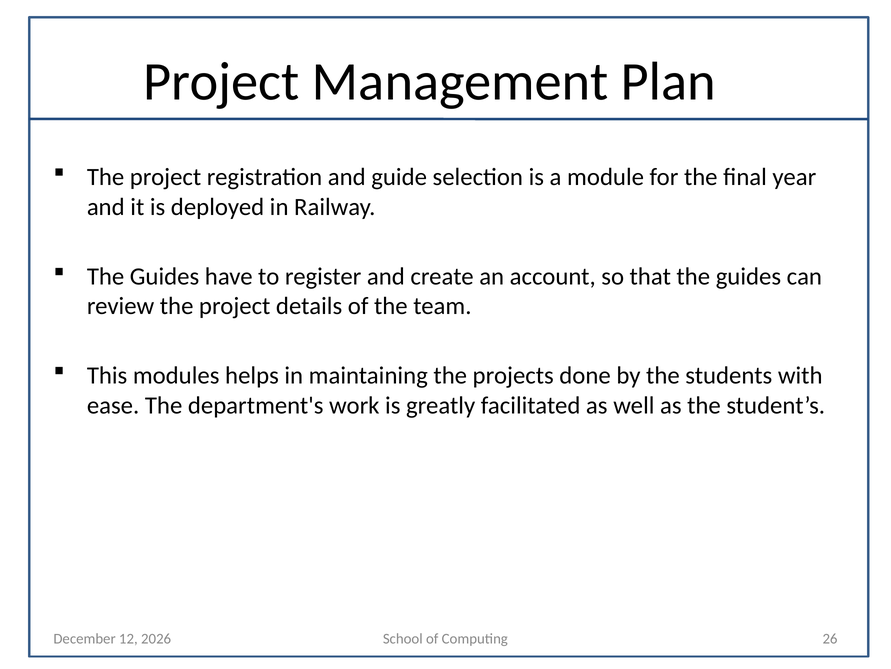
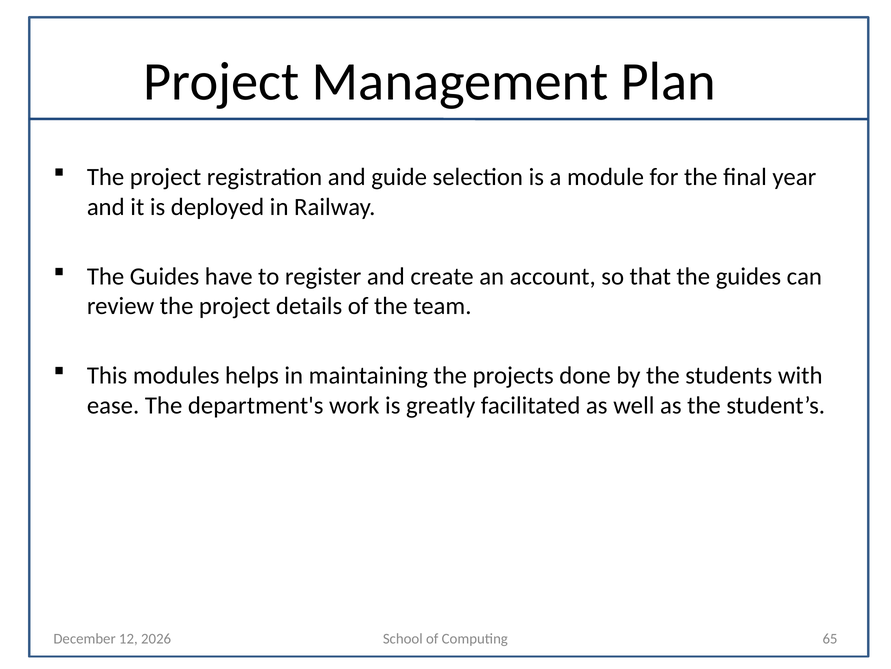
26: 26 -> 65
